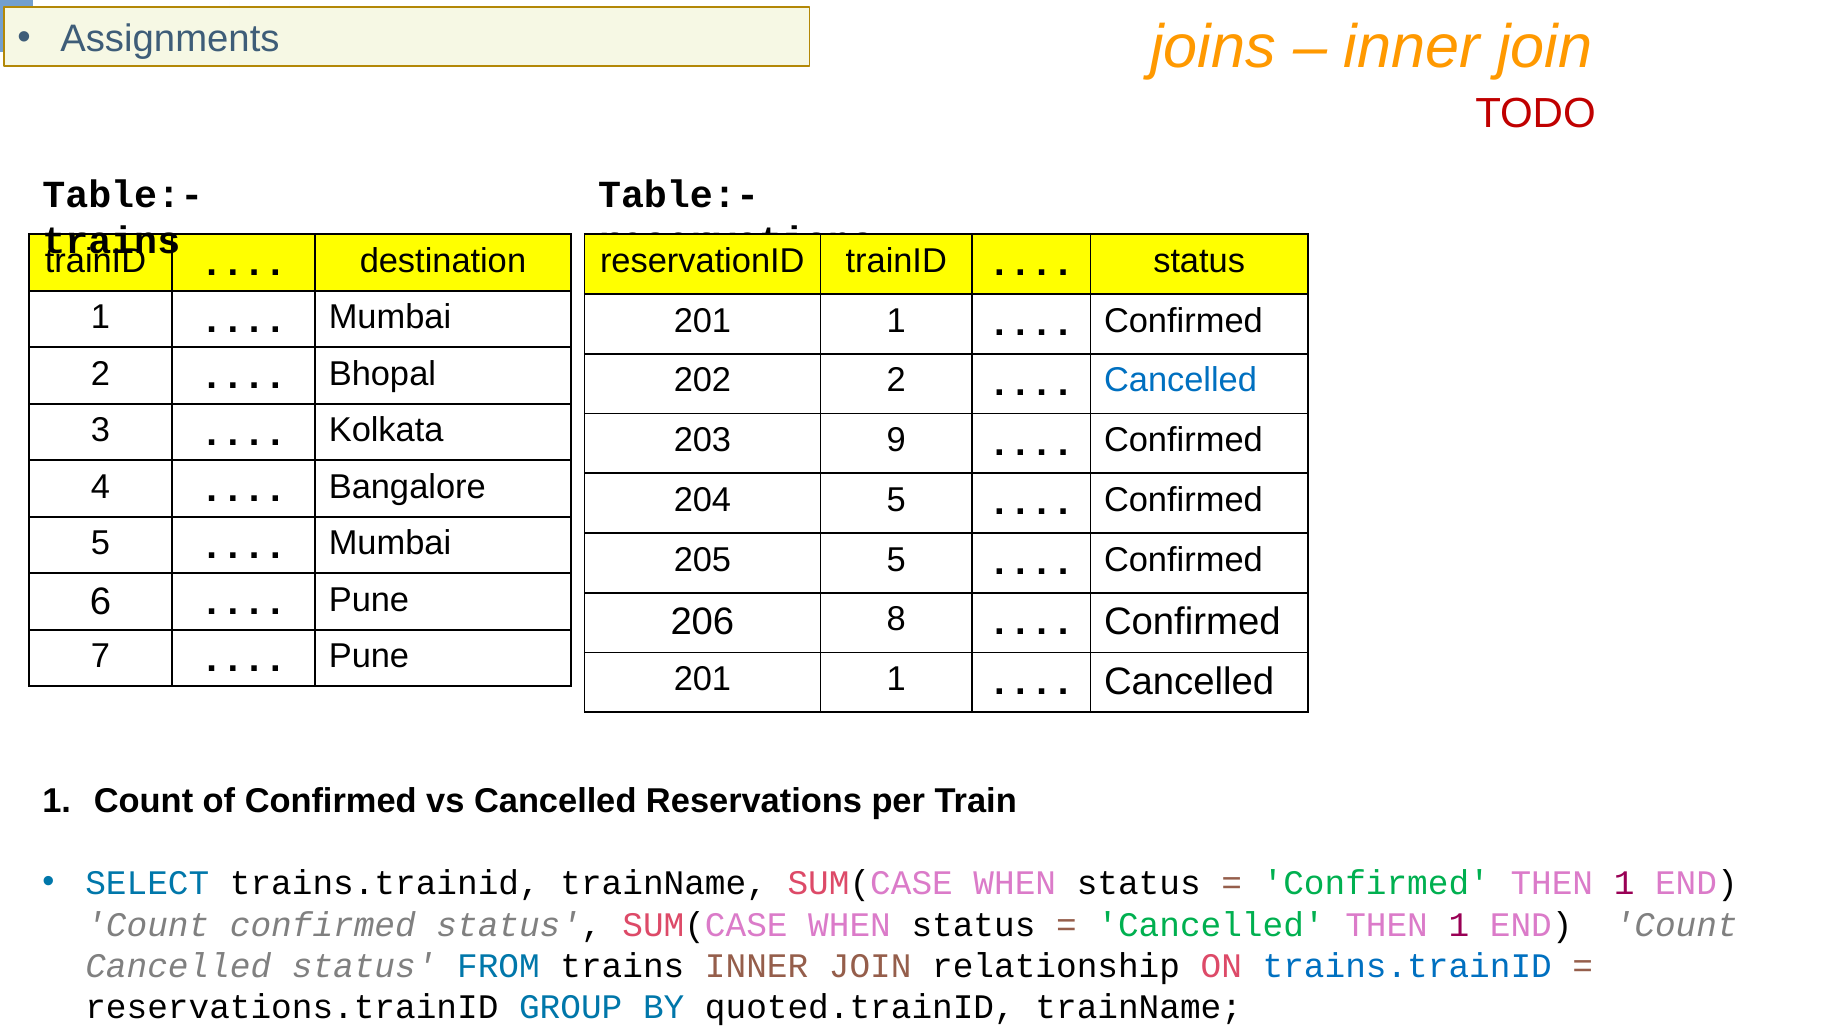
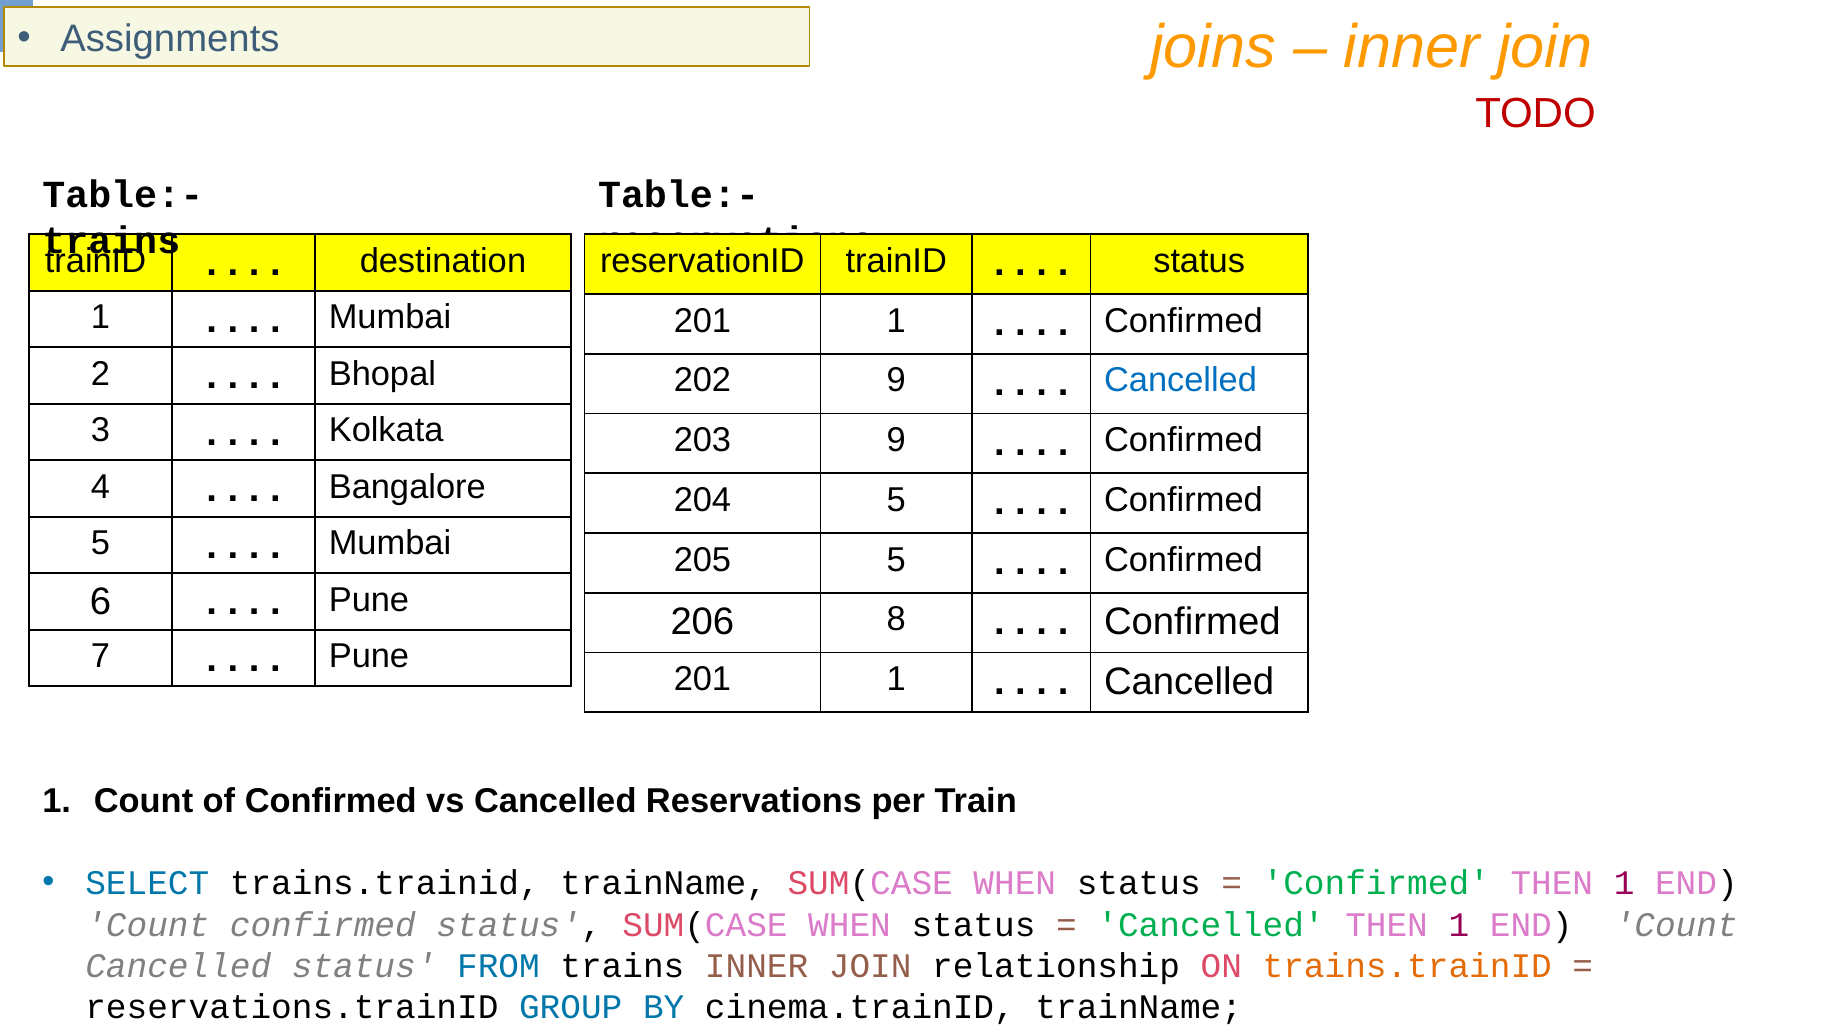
202 2: 2 -> 9
trains.trainID at (1407, 966) colour: blue -> orange
quoted.trainID: quoted.trainID -> cinema.trainID
